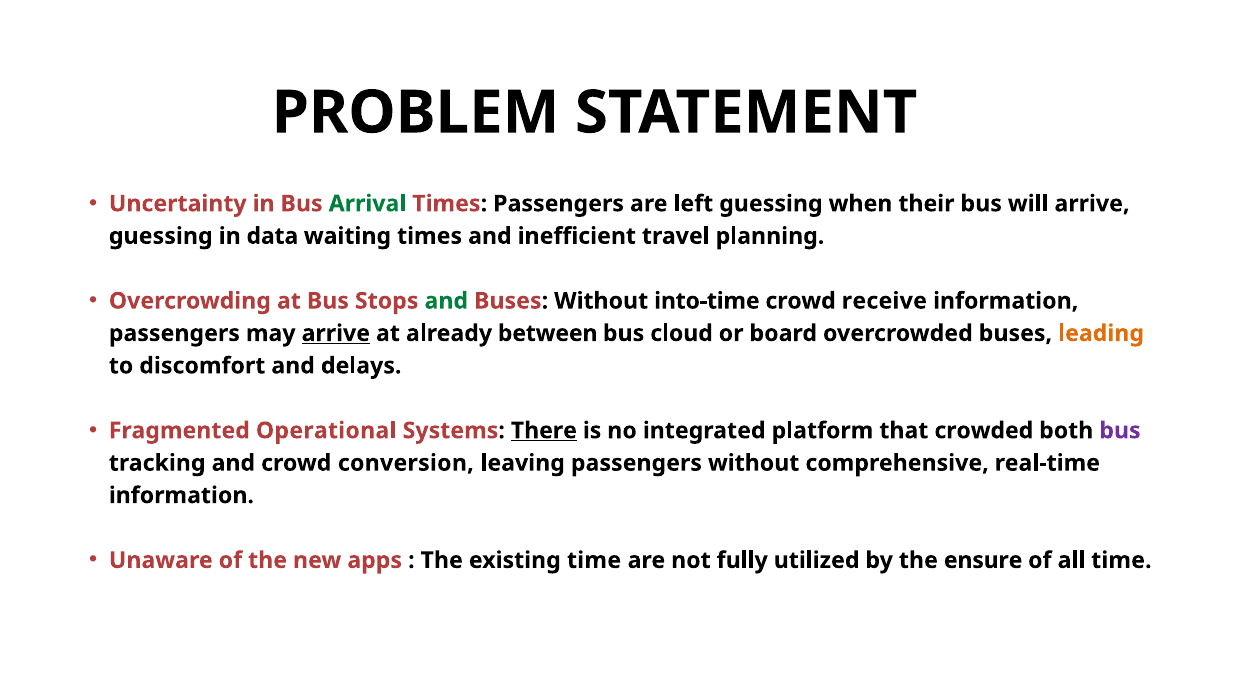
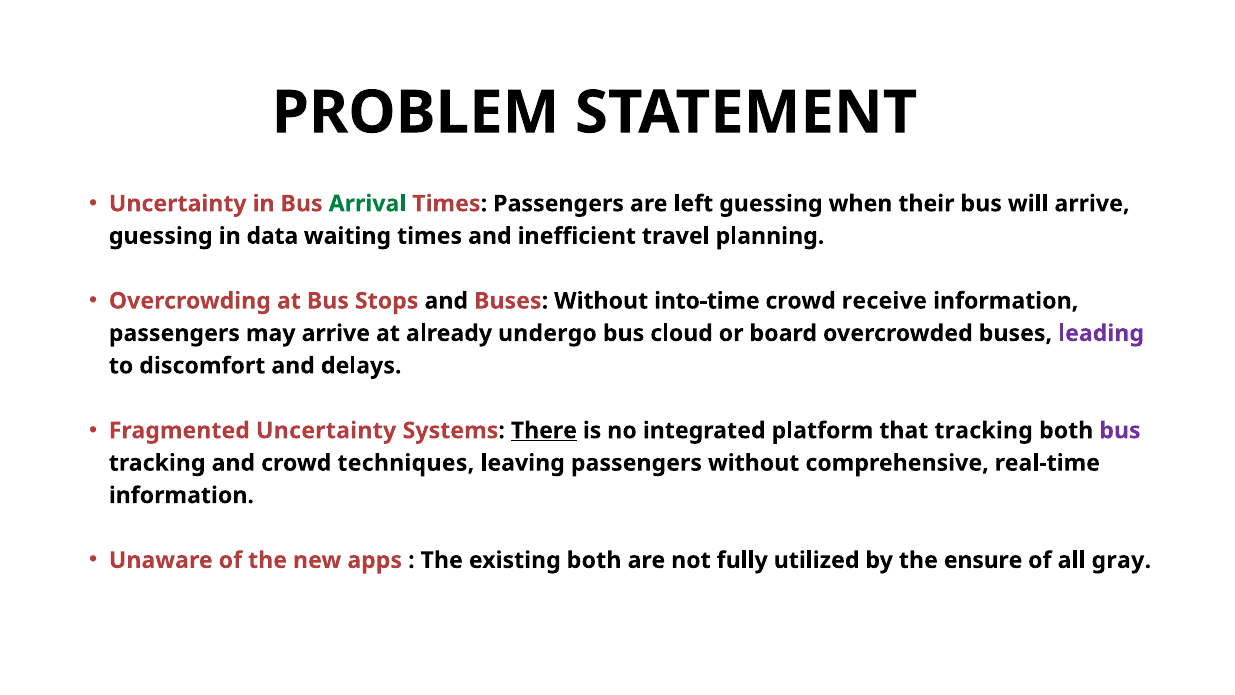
and at (446, 301) colour: green -> black
arrive at (336, 333) underline: present -> none
between: between -> undergo
leading colour: orange -> purple
Fragmented Operational: Operational -> Uncertainty
that crowded: crowded -> tracking
conversion: conversion -> techniques
existing time: time -> both
all time: time -> gray
